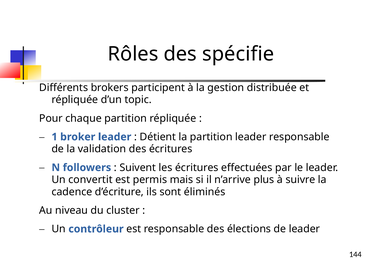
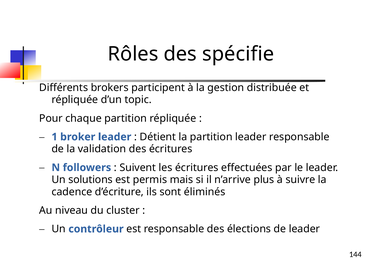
convertit: convertit -> solutions
